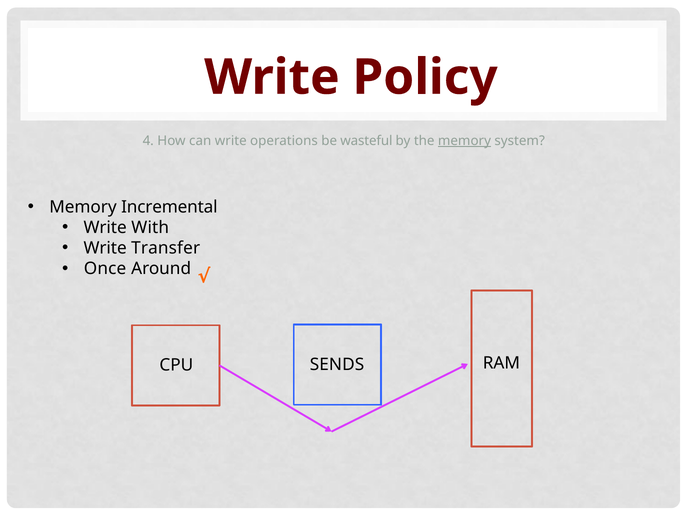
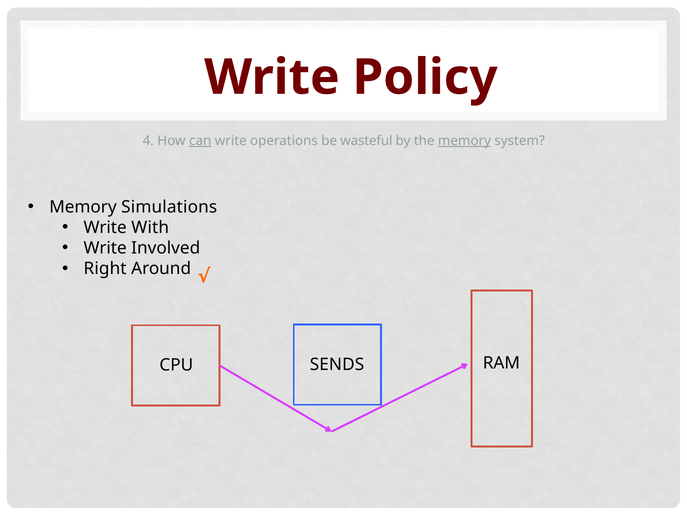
can underline: none -> present
Incremental: Incremental -> Simulations
Transfer: Transfer -> Involved
Once: Once -> Right
